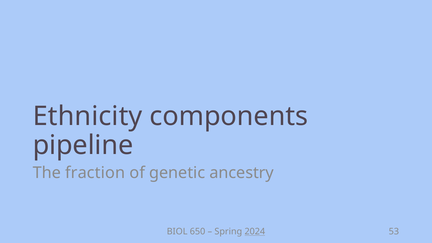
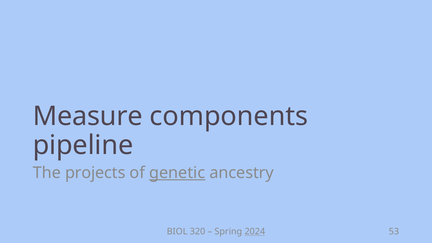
Ethnicity: Ethnicity -> Measure
fraction: fraction -> projects
genetic underline: none -> present
650: 650 -> 320
